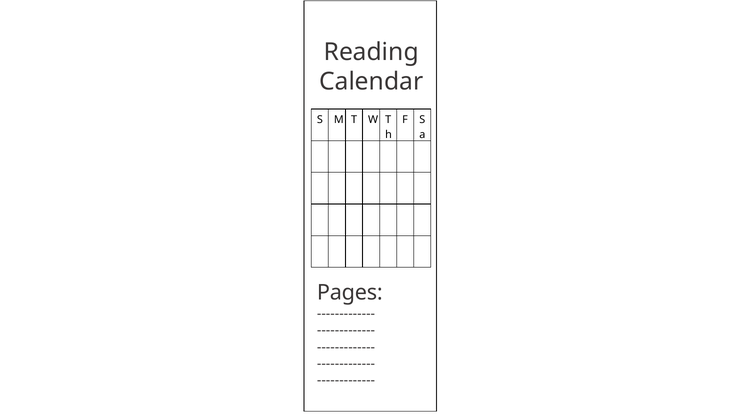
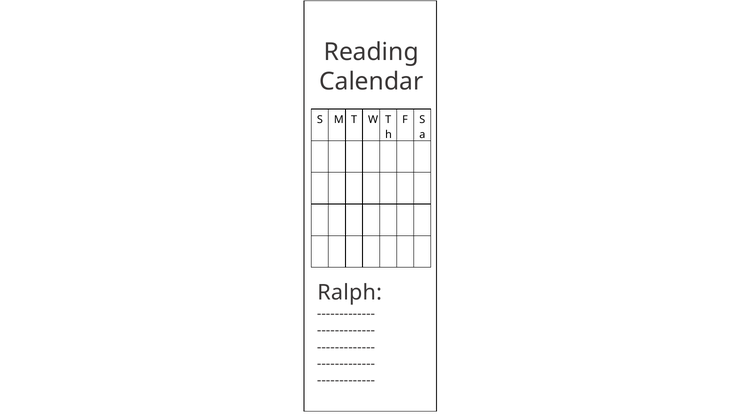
Pages: Pages -> Ralph
